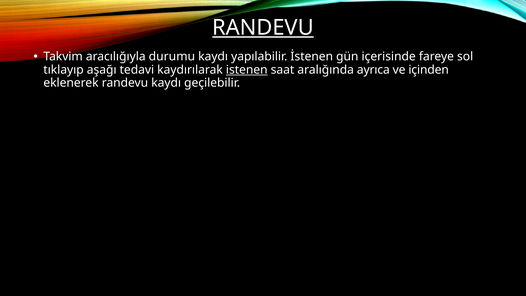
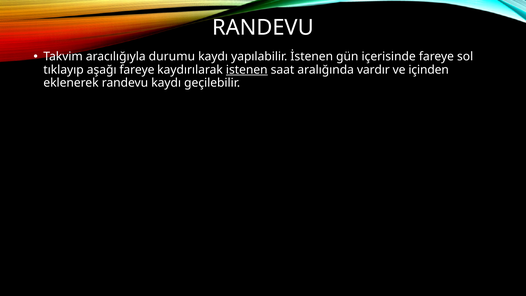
RANDEVU at (263, 27) underline: present -> none
aşağı tedavi: tedavi -> fareye
ayrıca: ayrıca -> vardır
